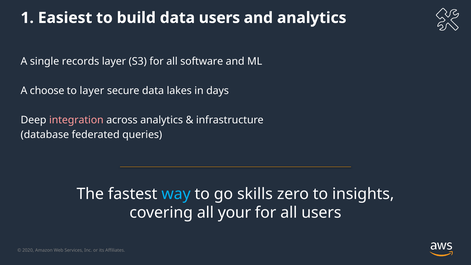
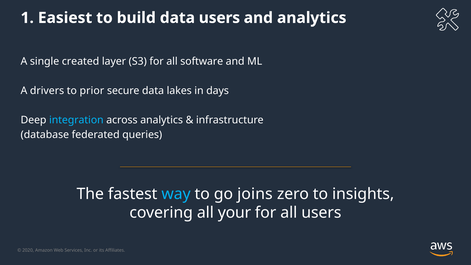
records: records -> created
choose: choose -> drivers
to layer: layer -> prior
integration colour: pink -> light blue
skills: skills -> joins
